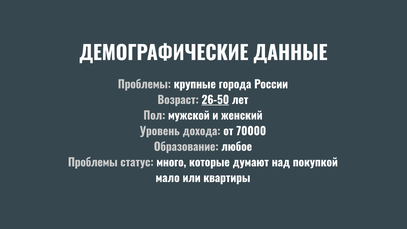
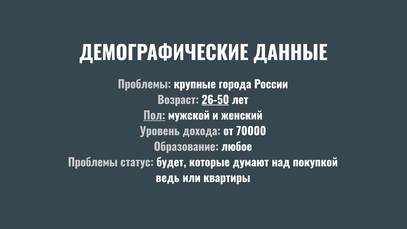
Пол underline: none -> present
много: много -> будет
мало: мало -> ведь
